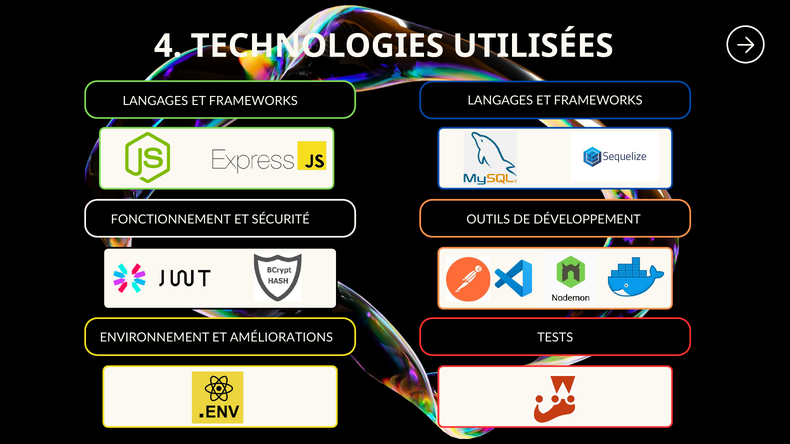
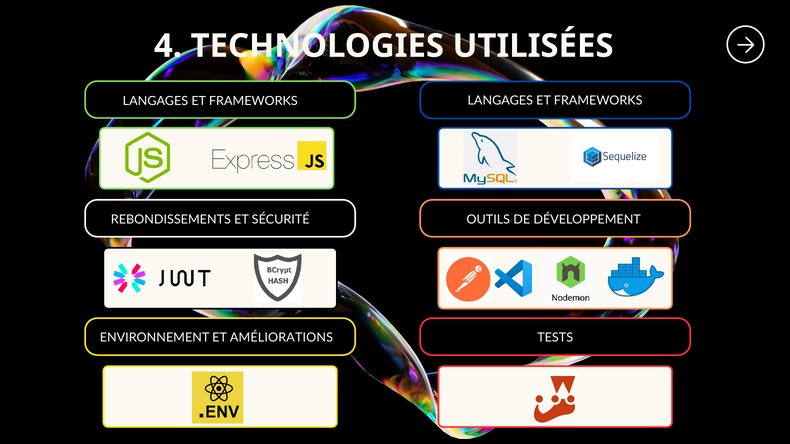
FONCTIONNEMENT: FONCTIONNEMENT -> REBONDISSEMENTS
